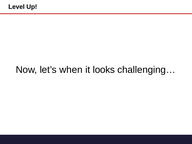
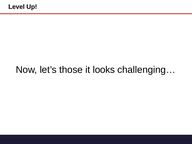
when: when -> those
